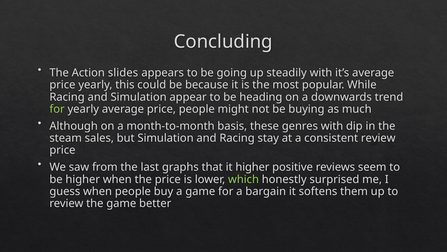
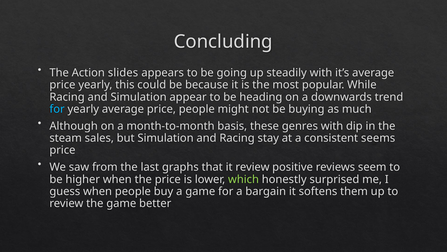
for at (57, 109) colour: light green -> light blue
consistent review: review -> seems
it higher: higher -> review
